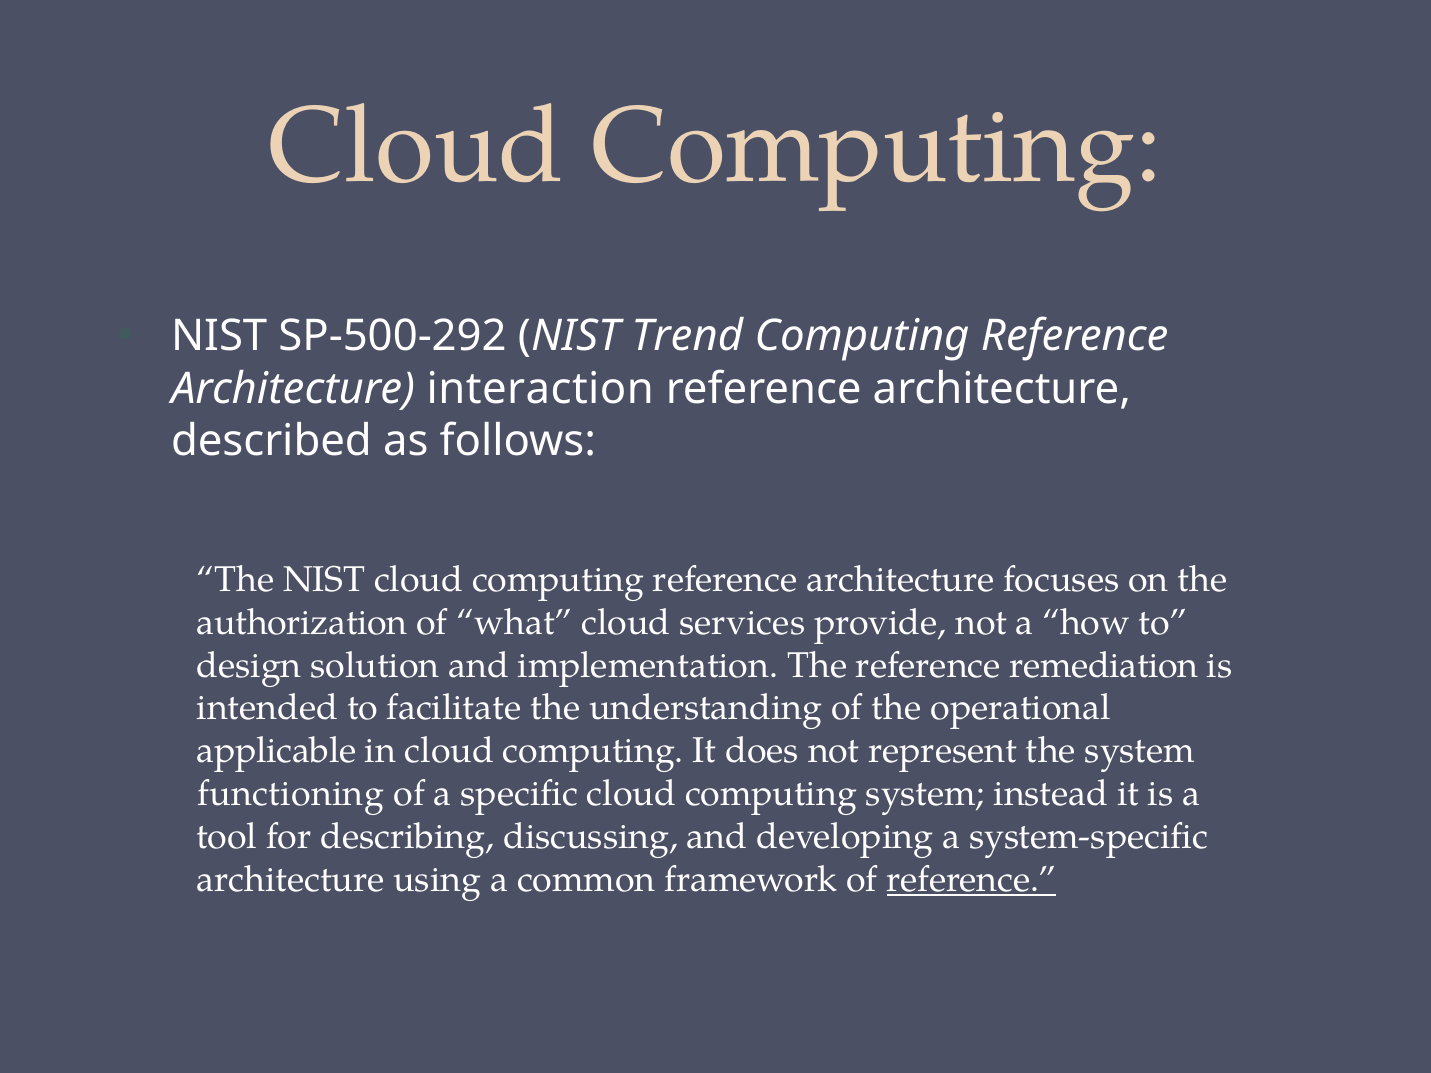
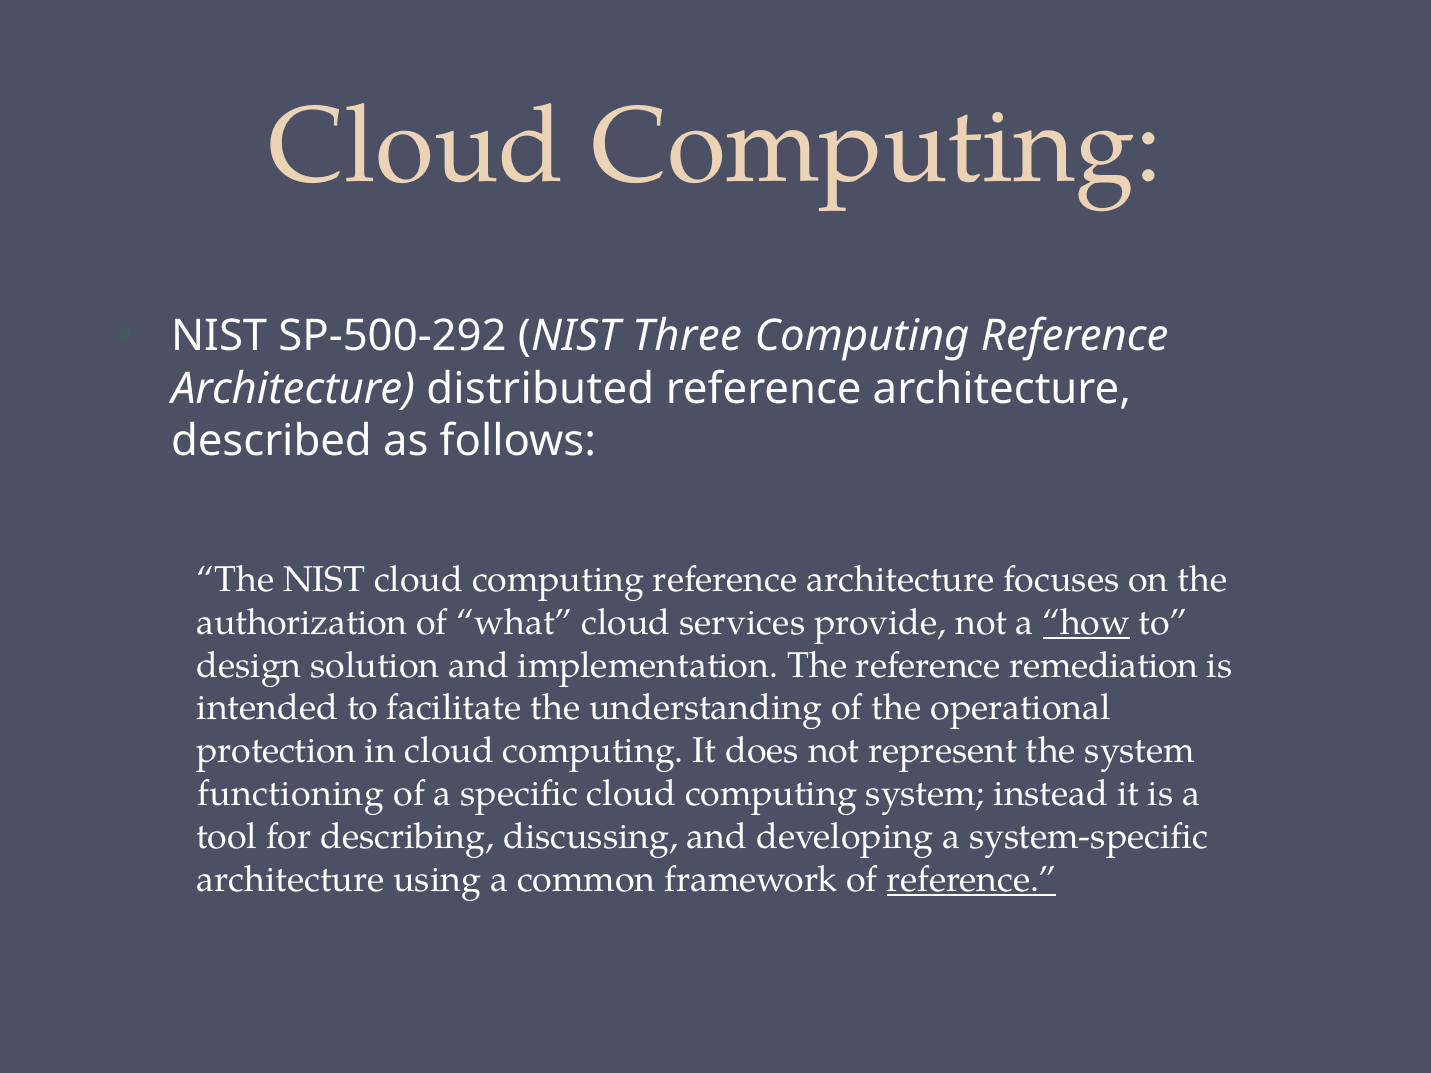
Trend: Trend -> Three
interaction: interaction -> distributed
how underline: none -> present
applicable: applicable -> protection
